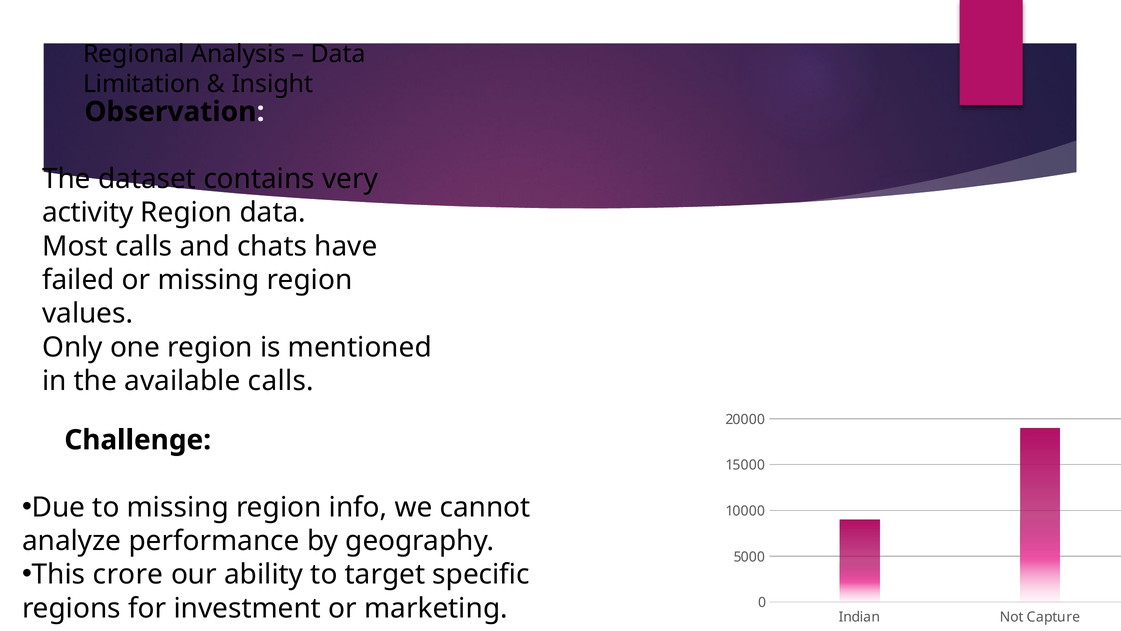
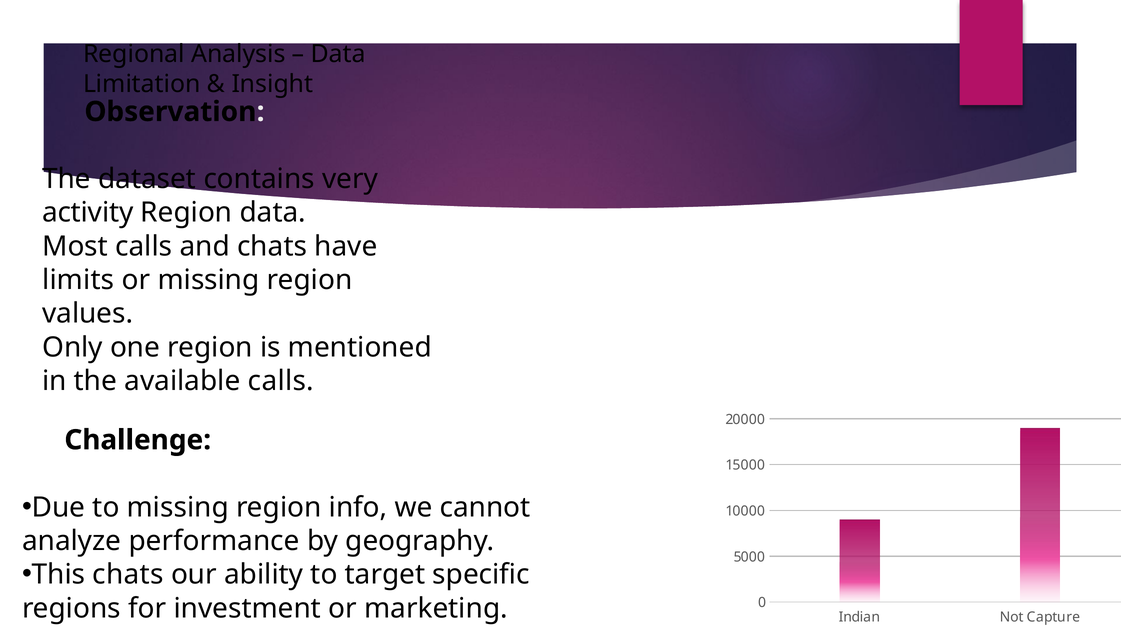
failed: failed -> limits
This crore: crore -> chats
